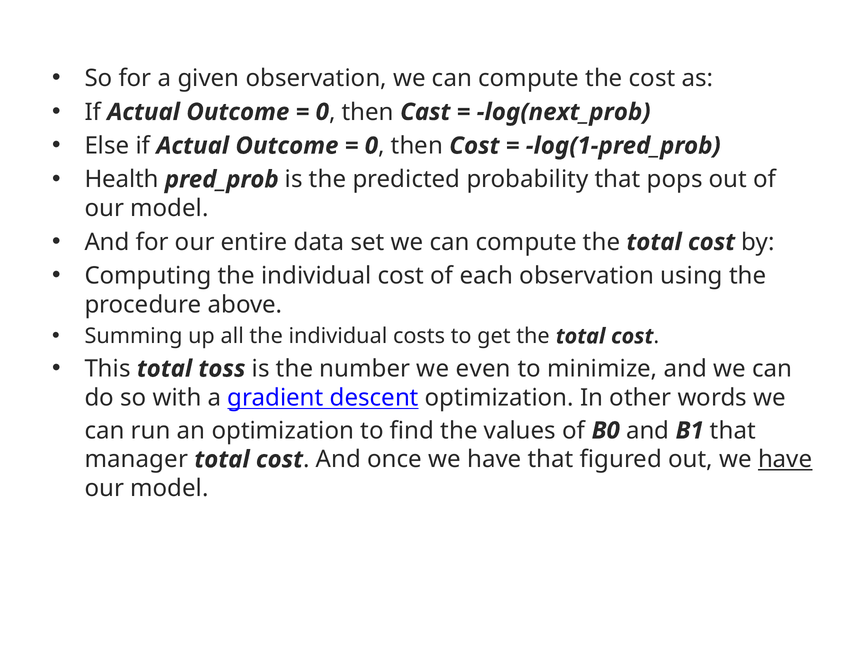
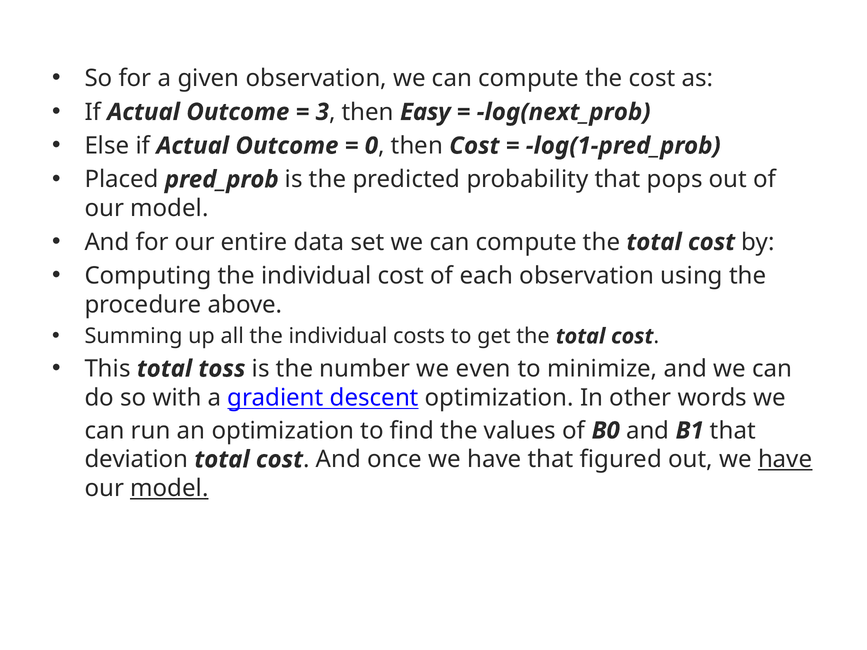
0 at (322, 112): 0 -> 3
Cast: Cast -> Easy
Health: Health -> Placed
manager: manager -> deviation
model at (169, 489) underline: none -> present
